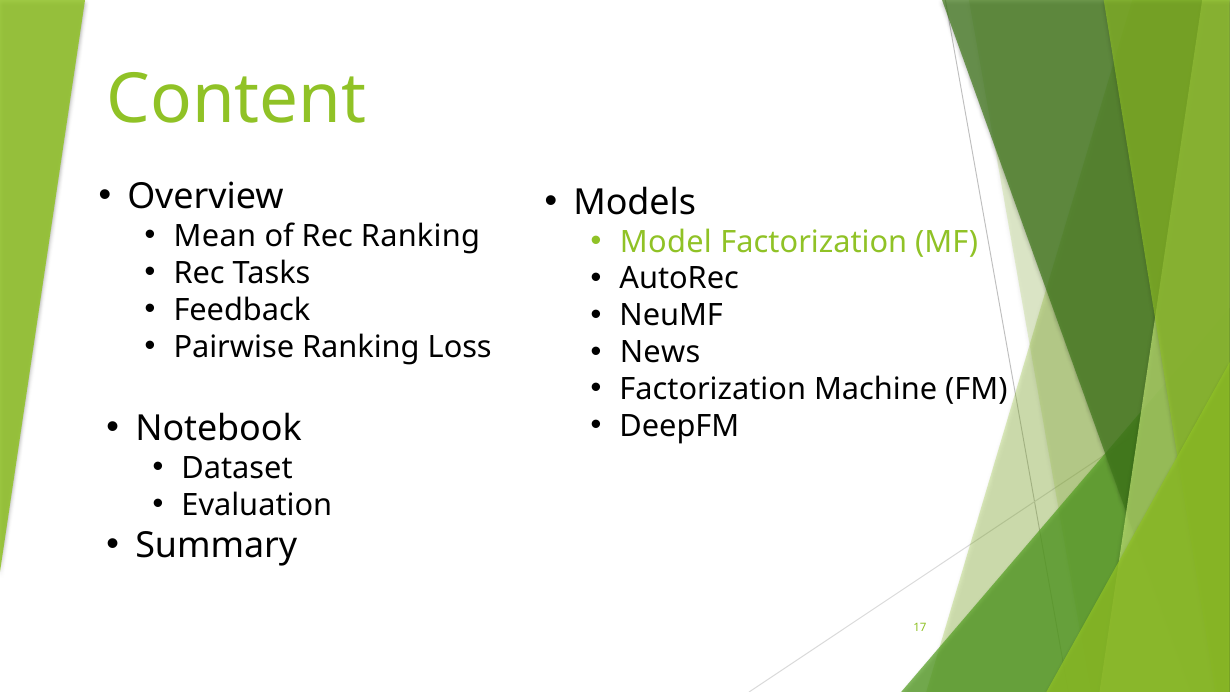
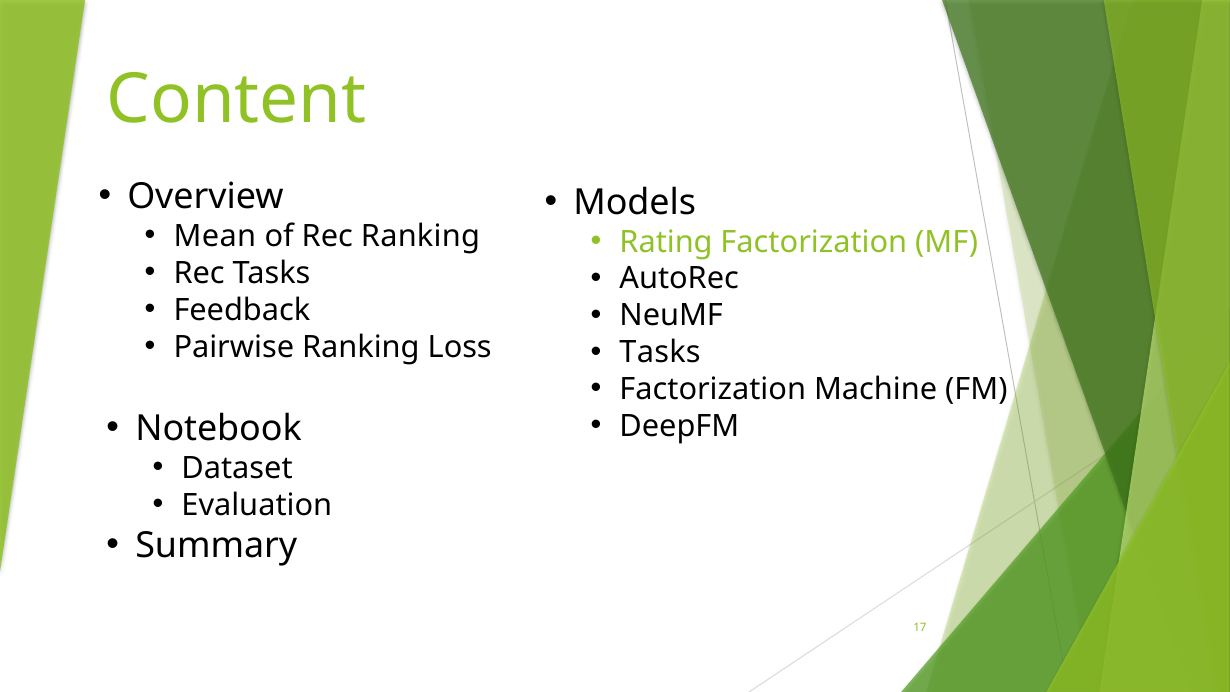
Model: Model -> Rating
News at (660, 353): News -> Tasks
